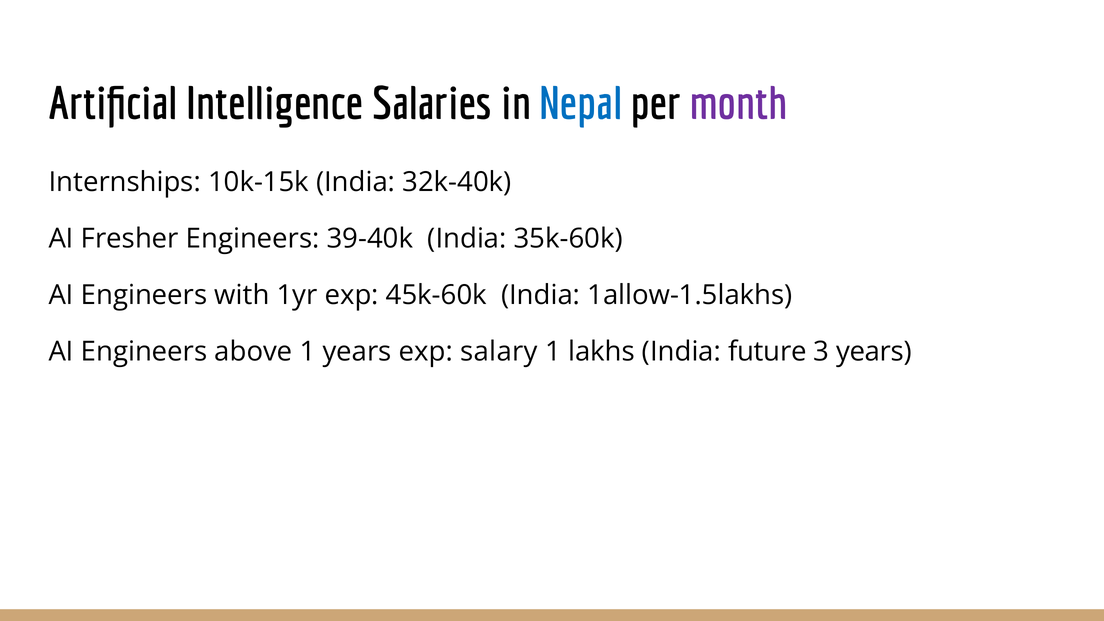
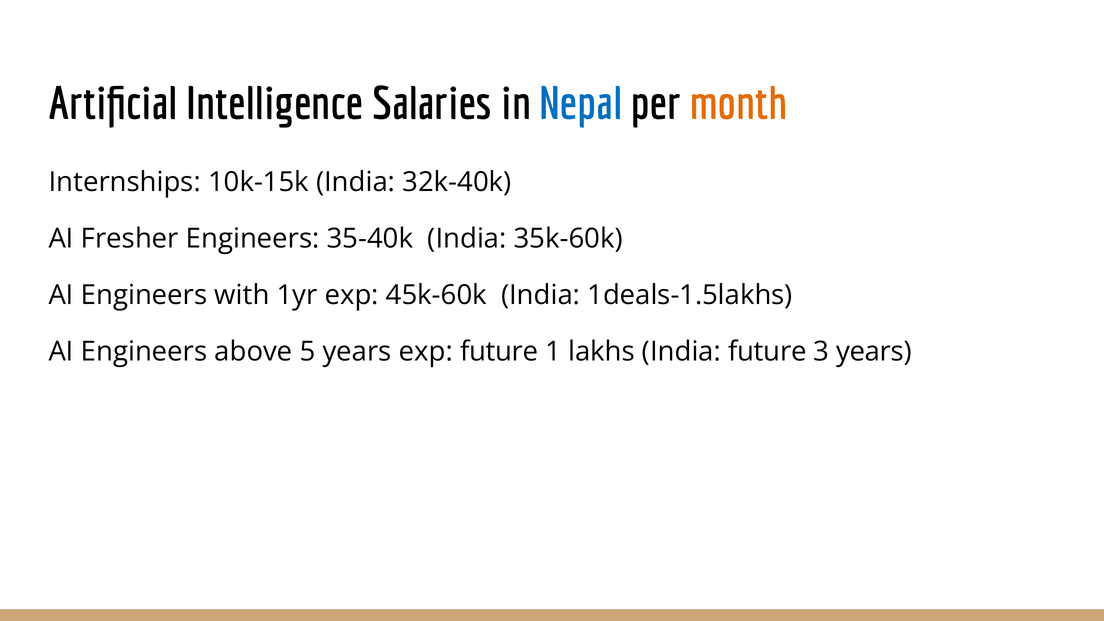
month colour: purple -> orange
39-40k: 39-40k -> 35-40k
1allow-1.5lakhs: 1allow-1.5lakhs -> 1deals-1.5lakhs
above 1: 1 -> 5
exp salary: salary -> future
